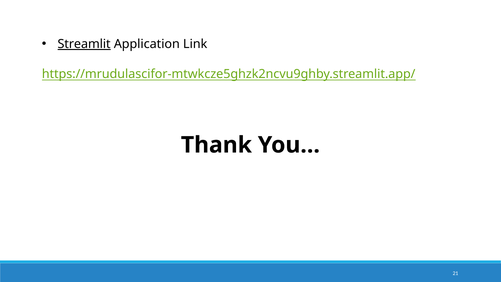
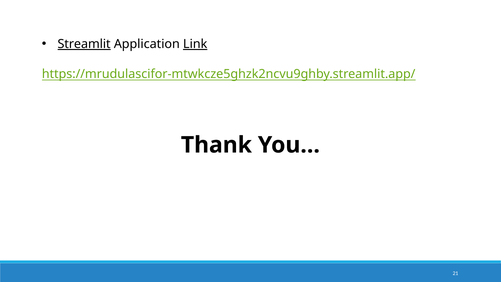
Link underline: none -> present
